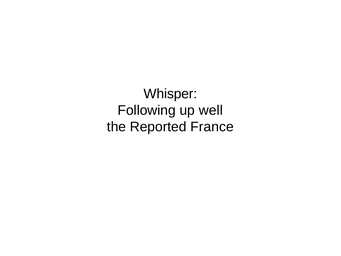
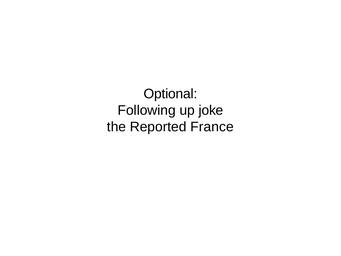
Whisper: Whisper -> Optional
well: well -> joke
